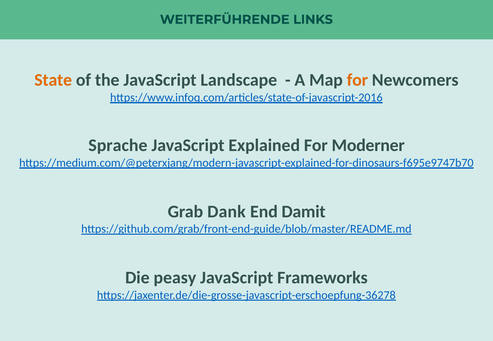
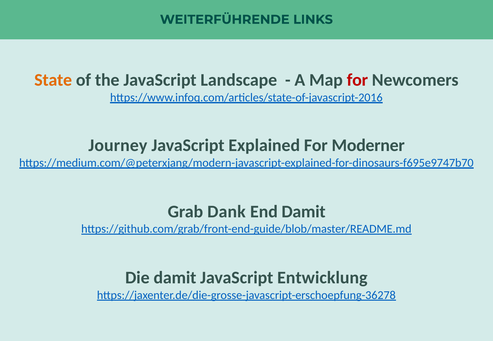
for at (357, 80) colour: orange -> red
Sprache: Sprache -> Journey
Die peasy: peasy -> damit
Frameworks: Frameworks -> Entwicklung
